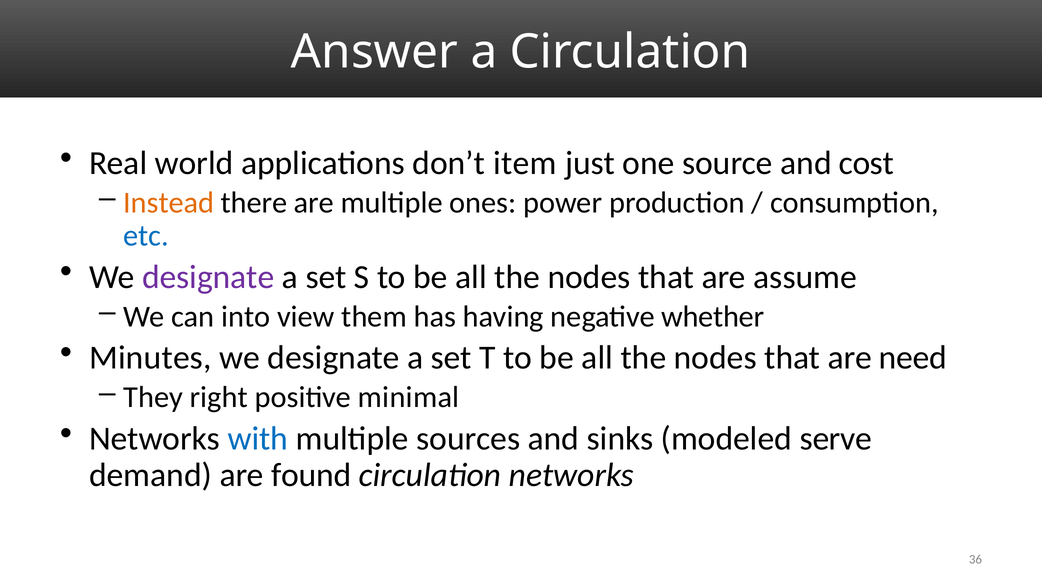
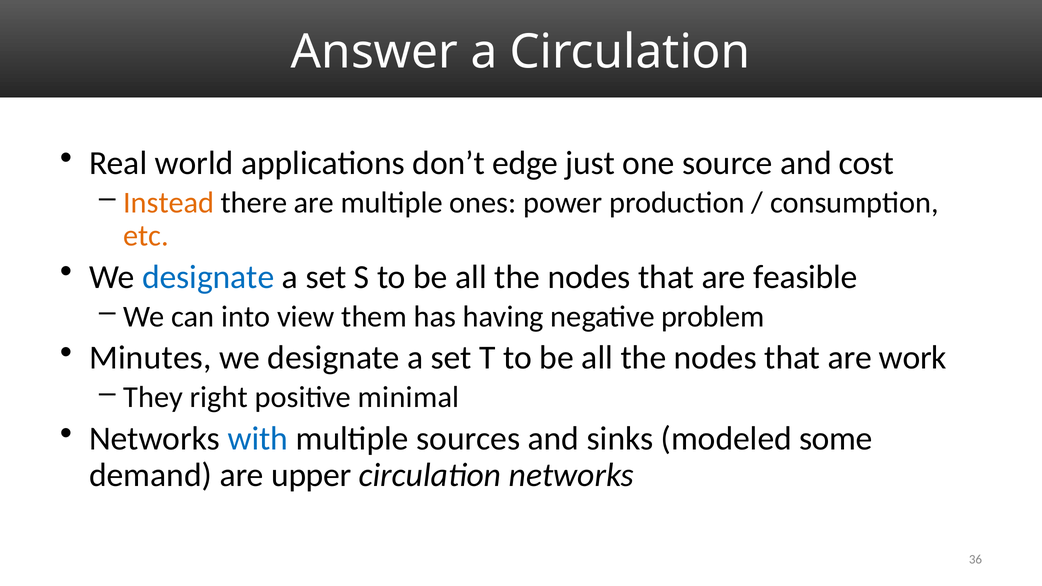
item: item -> edge
etc colour: blue -> orange
designate at (208, 277) colour: purple -> blue
assume: assume -> feasible
whether: whether -> problem
need: need -> work
serve: serve -> some
found: found -> upper
